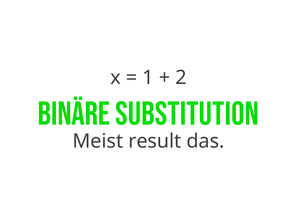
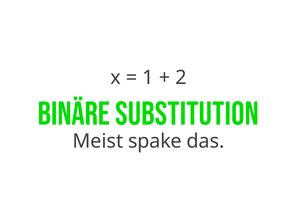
result: result -> spake
